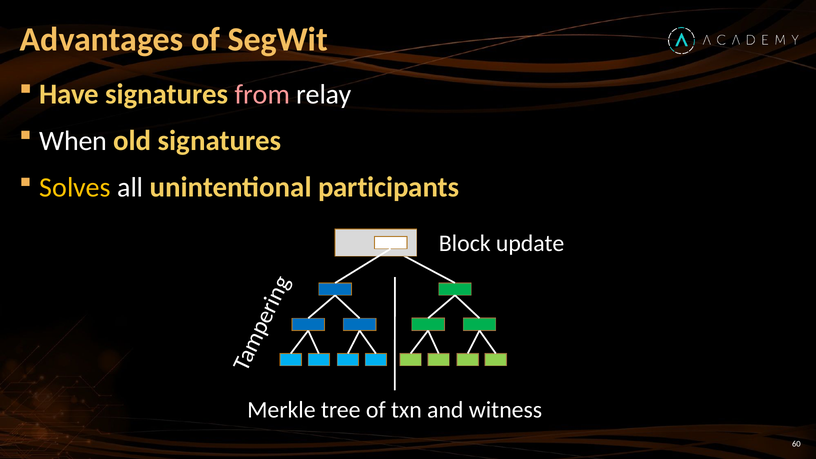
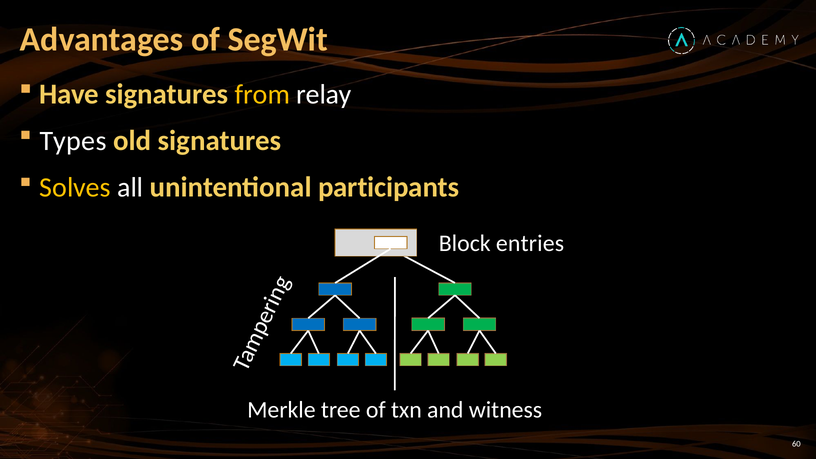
from colour: pink -> yellow
When: When -> Types
update: update -> entries
